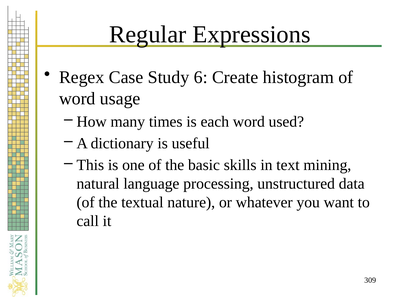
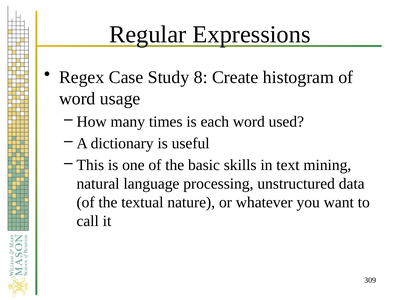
6: 6 -> 8
